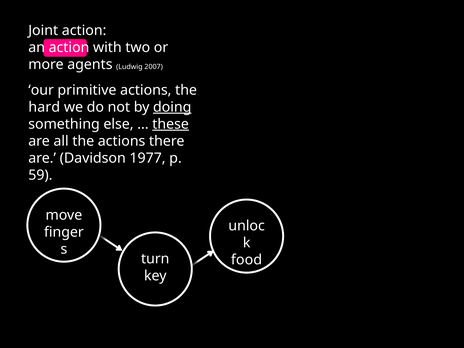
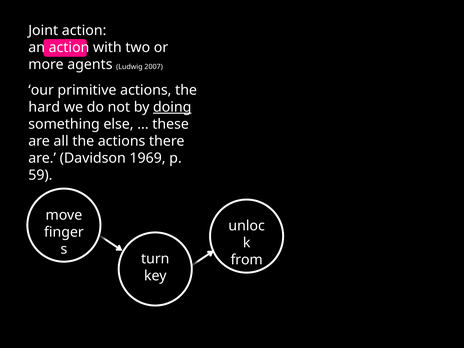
these underline: present -> none
1977: 1977 -> 1969
food: food -> from
